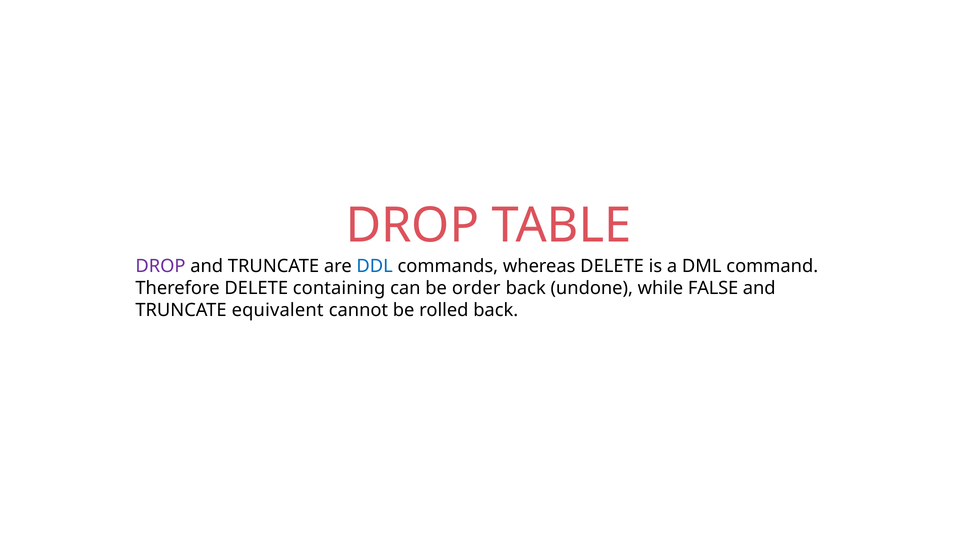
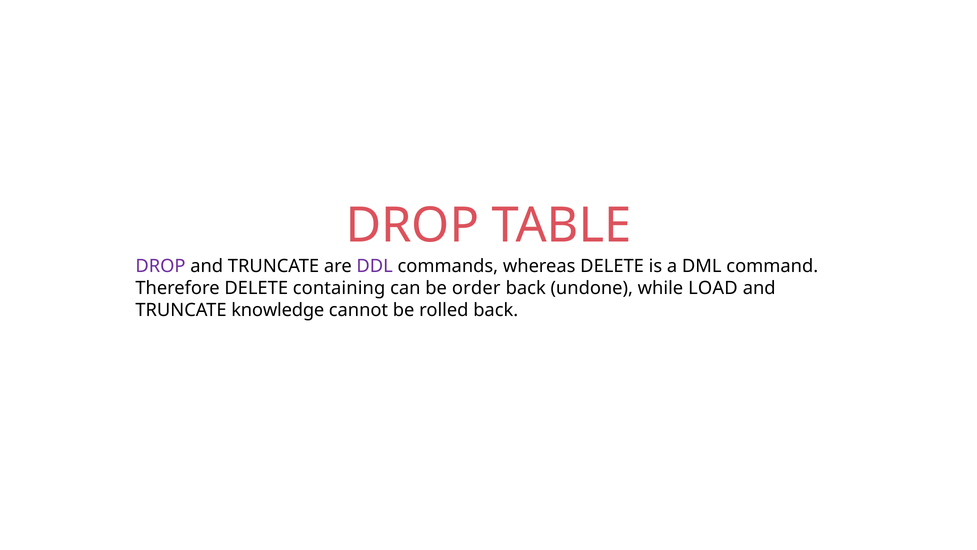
DDL colour: blue -> purple
FALSE: FALSE -> LOAD
equivalent: equivalent -> knowledge
